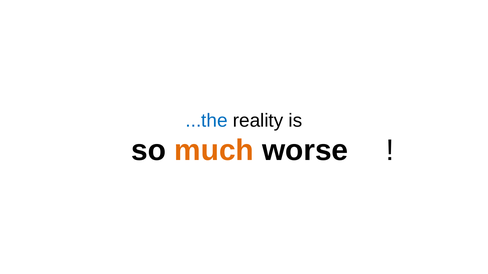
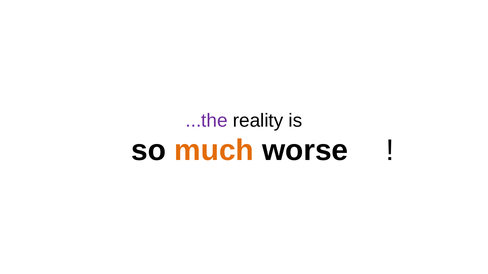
...the colour: blue -> purple
